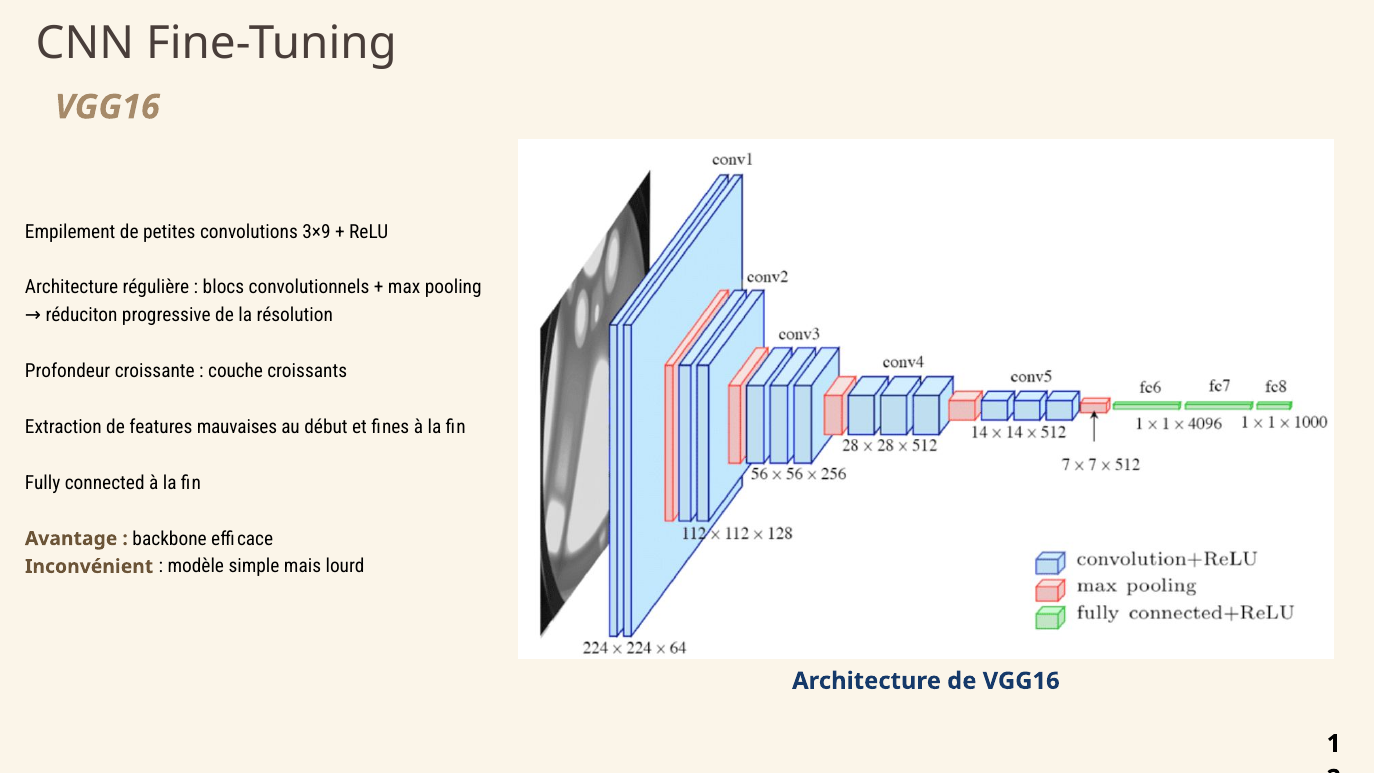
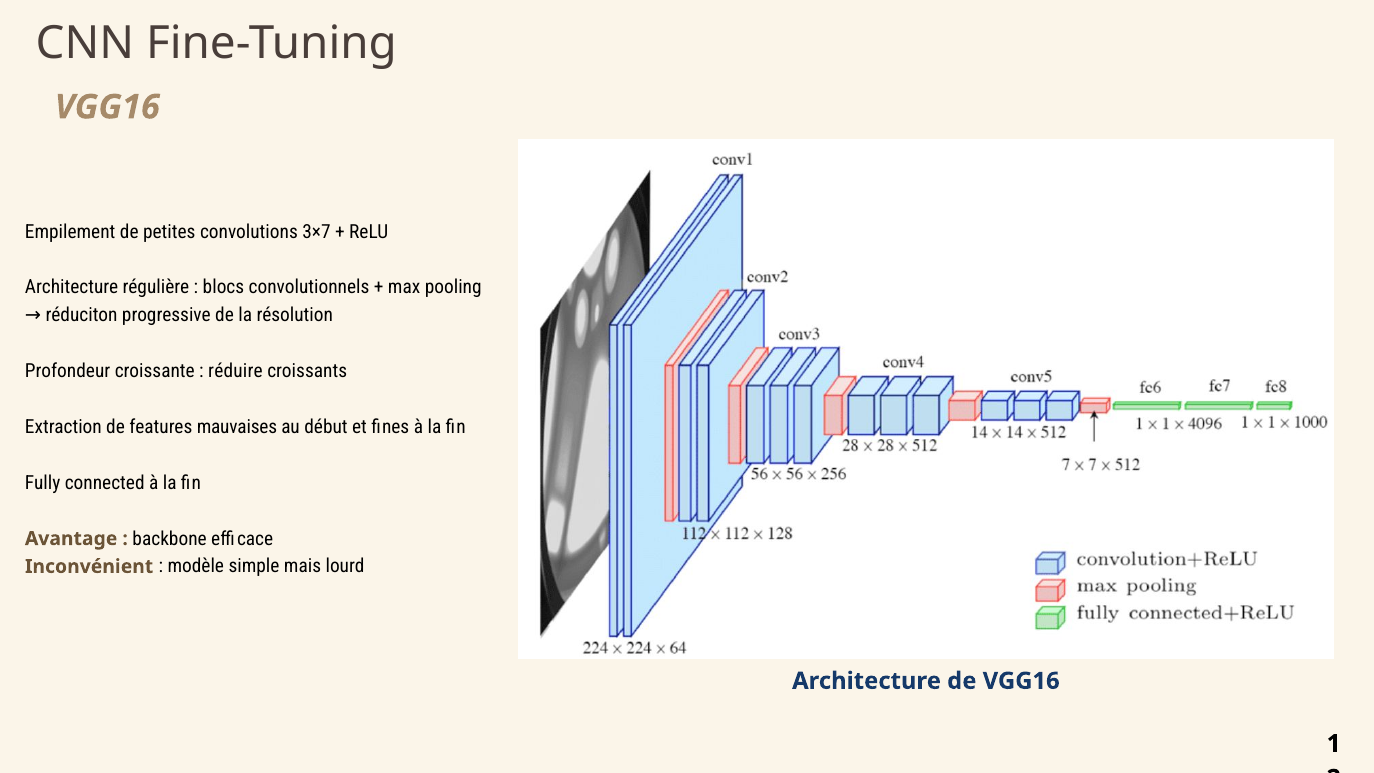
3×9: 3×9 -> 3×7
couche: couche -> réduire
